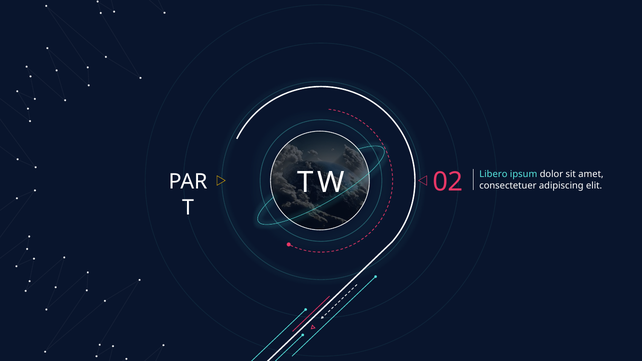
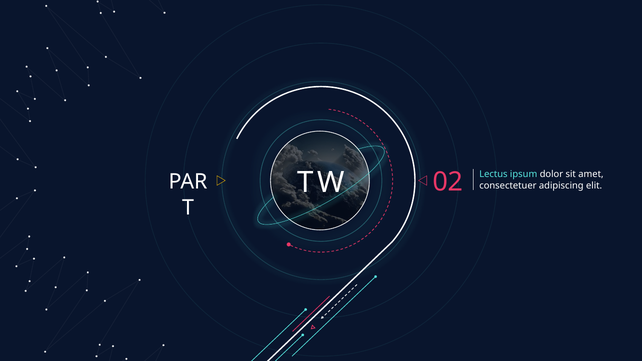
Libero: Libero -> Lectus
